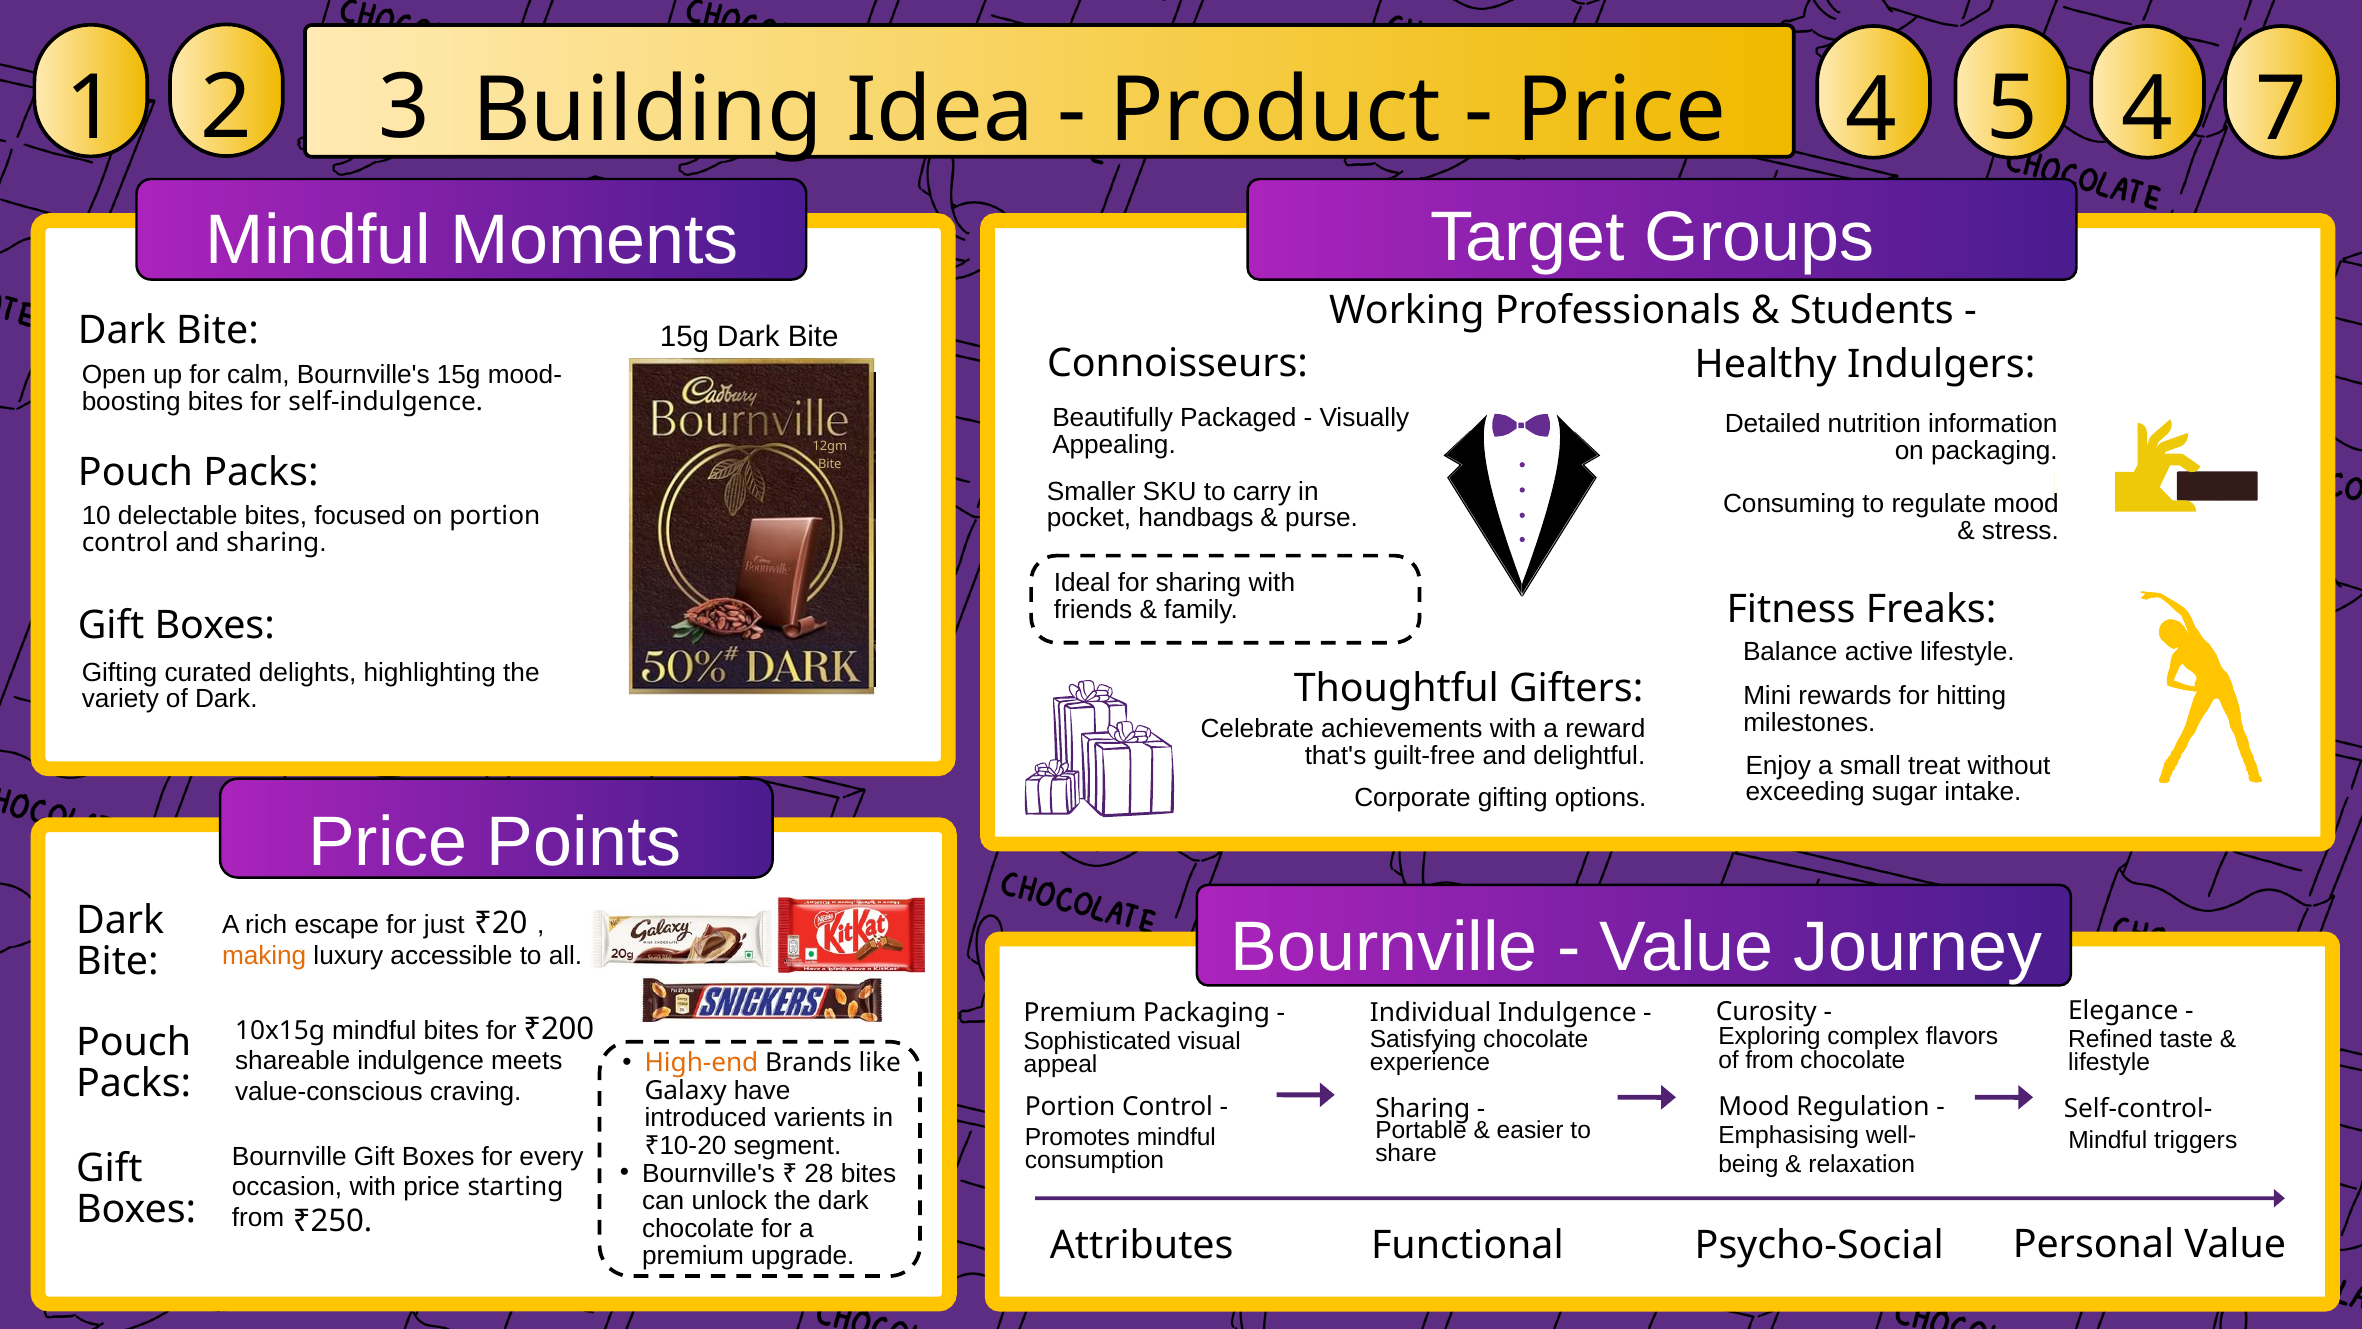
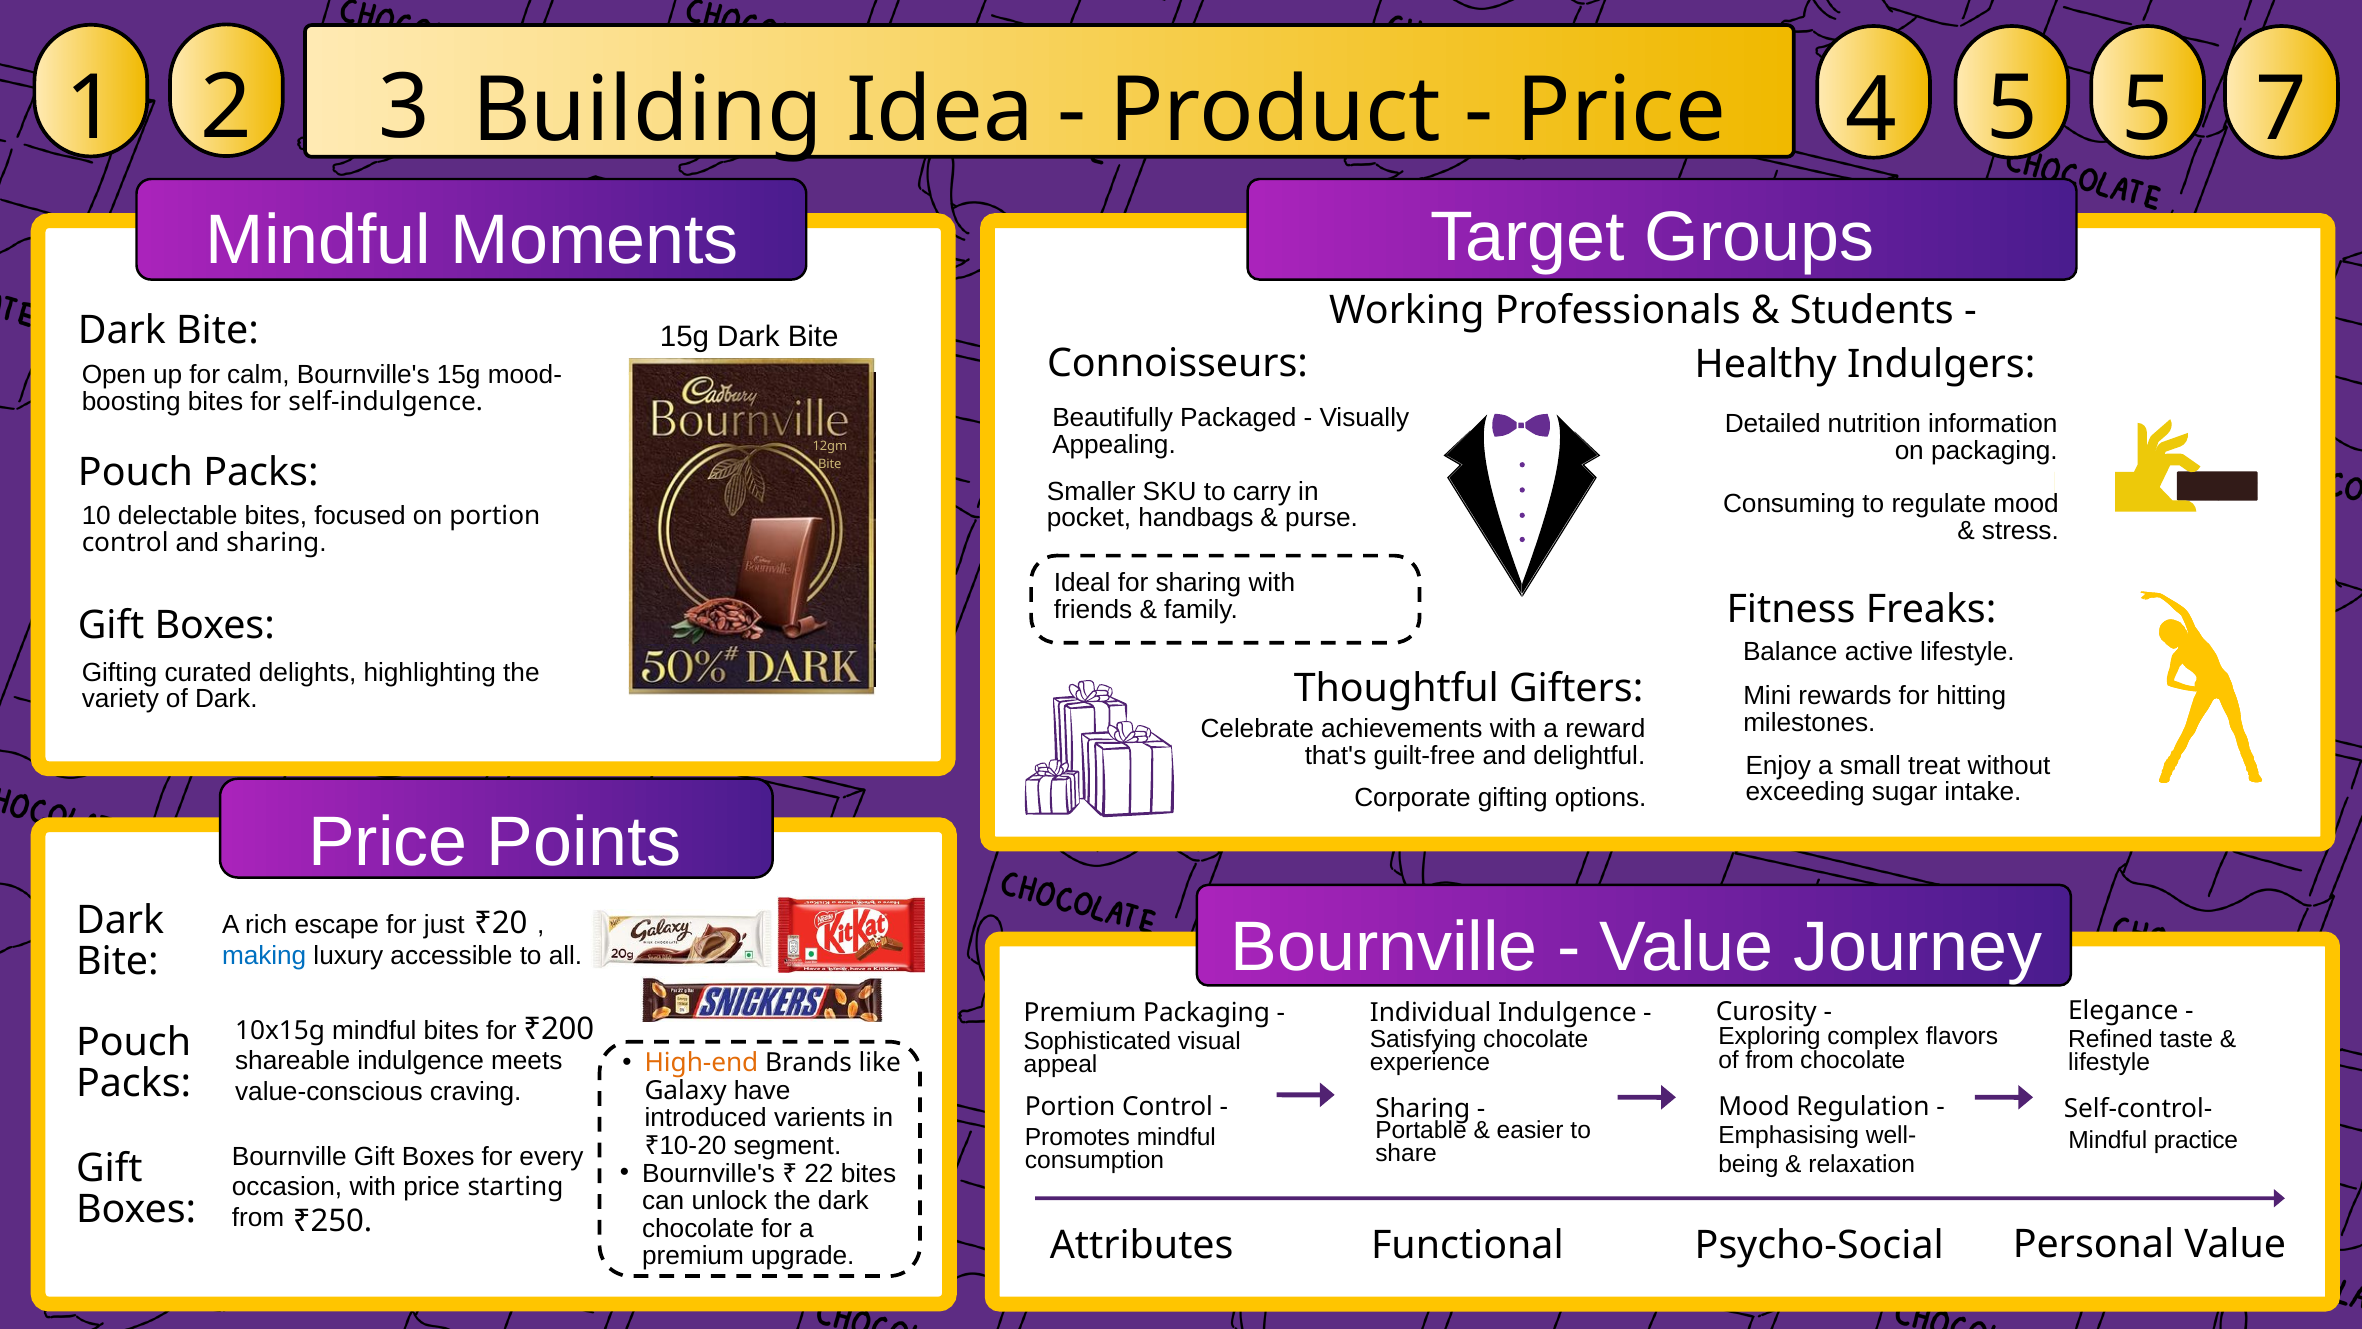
1 4: 4 -> 5
making colour: orange -> blue
triggers: triggers -> practice
28: 28 -> 22
